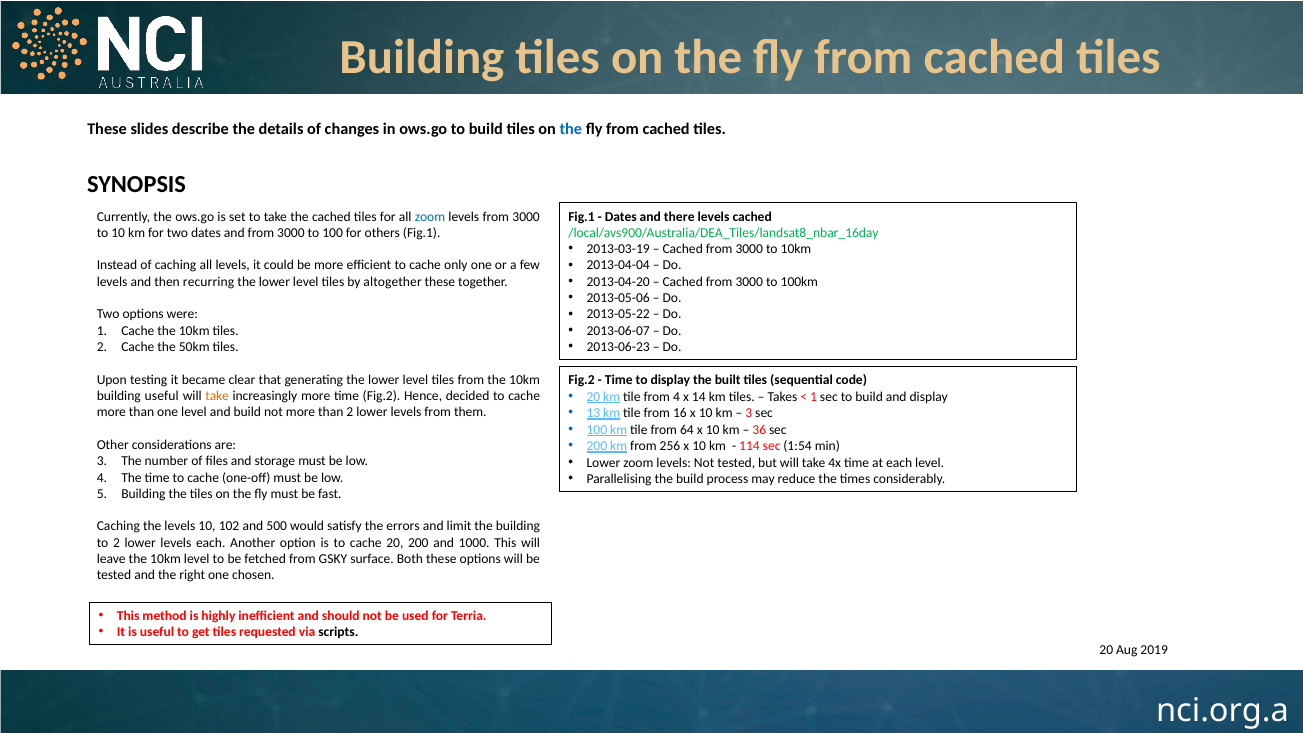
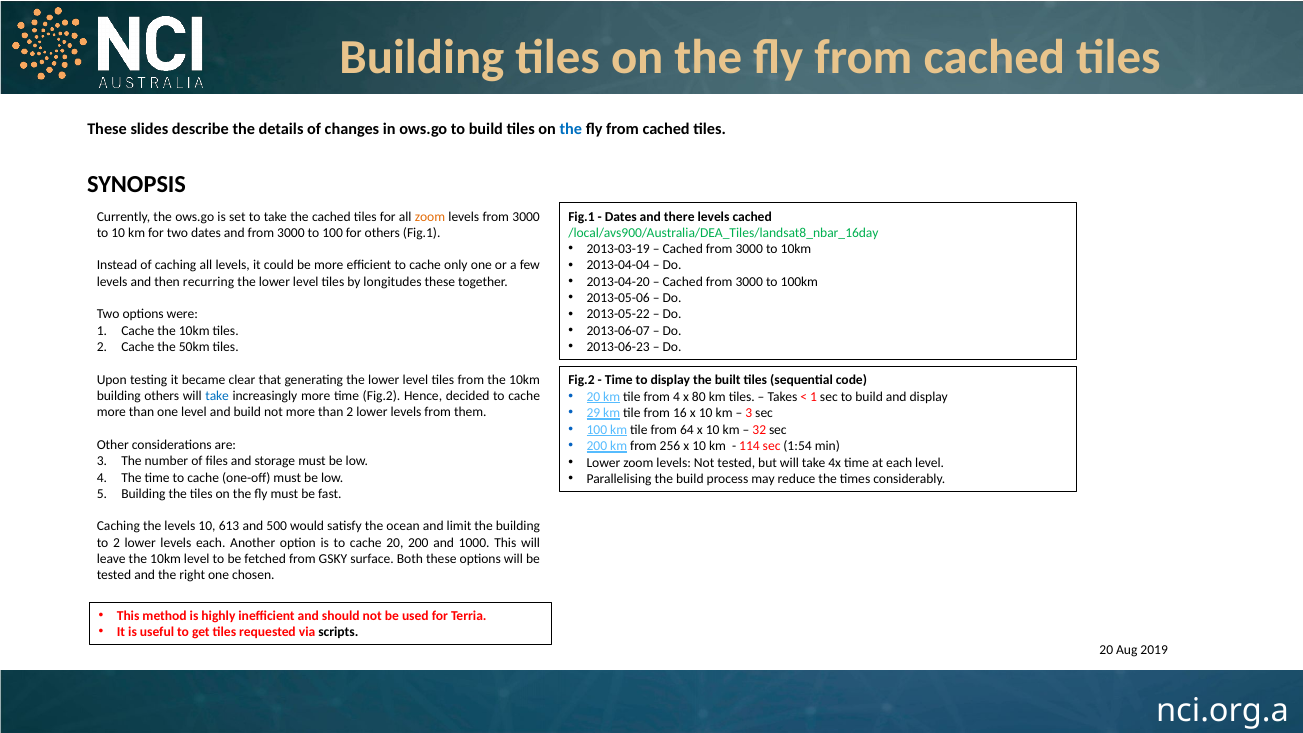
zoom at (430, 217) colour: blue -> orange
altogether: altogether -> longitudes
14: 14 -> 80
building useful: useful -> others
take at (217, 396) colour: orange -> blue
13: 13 -> 29
36: 36 -> 32
102: 102 -> 613
errors: errors -> ocean
